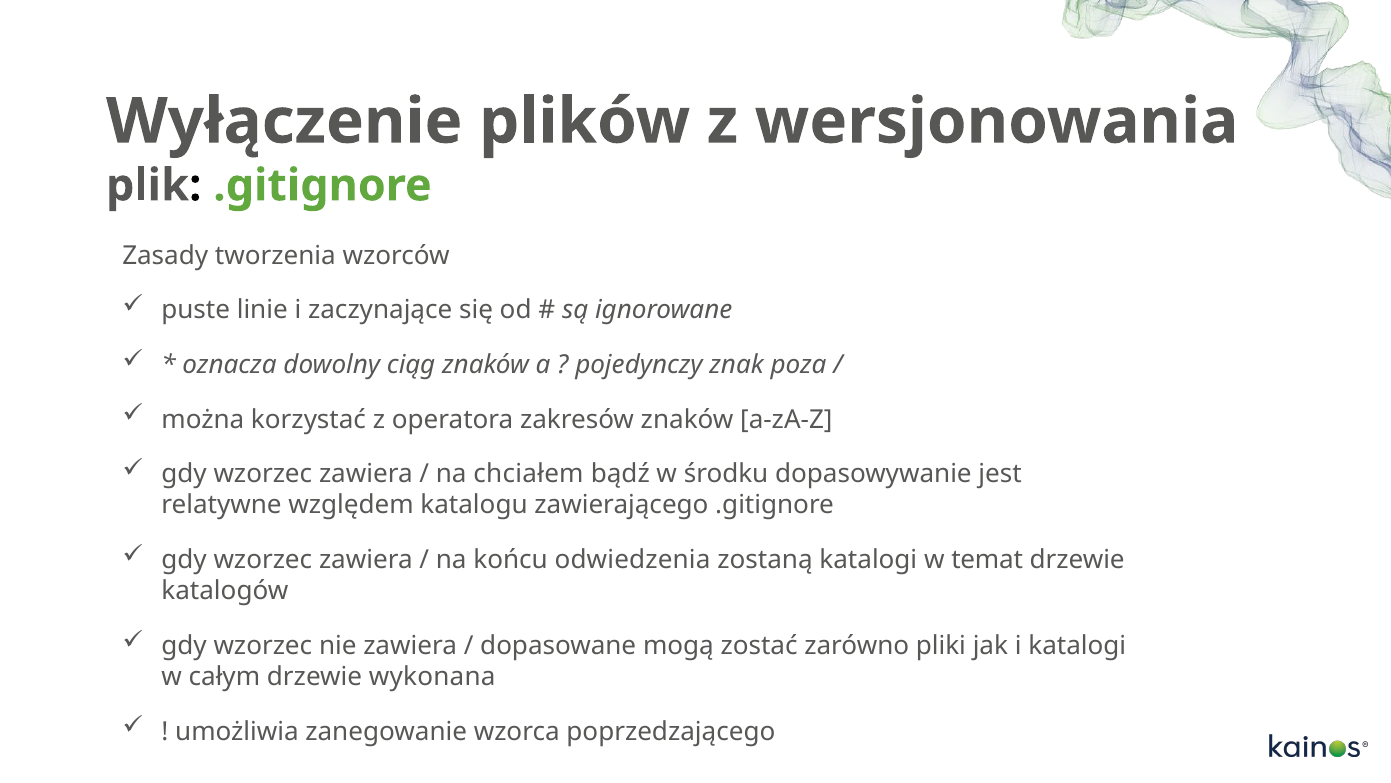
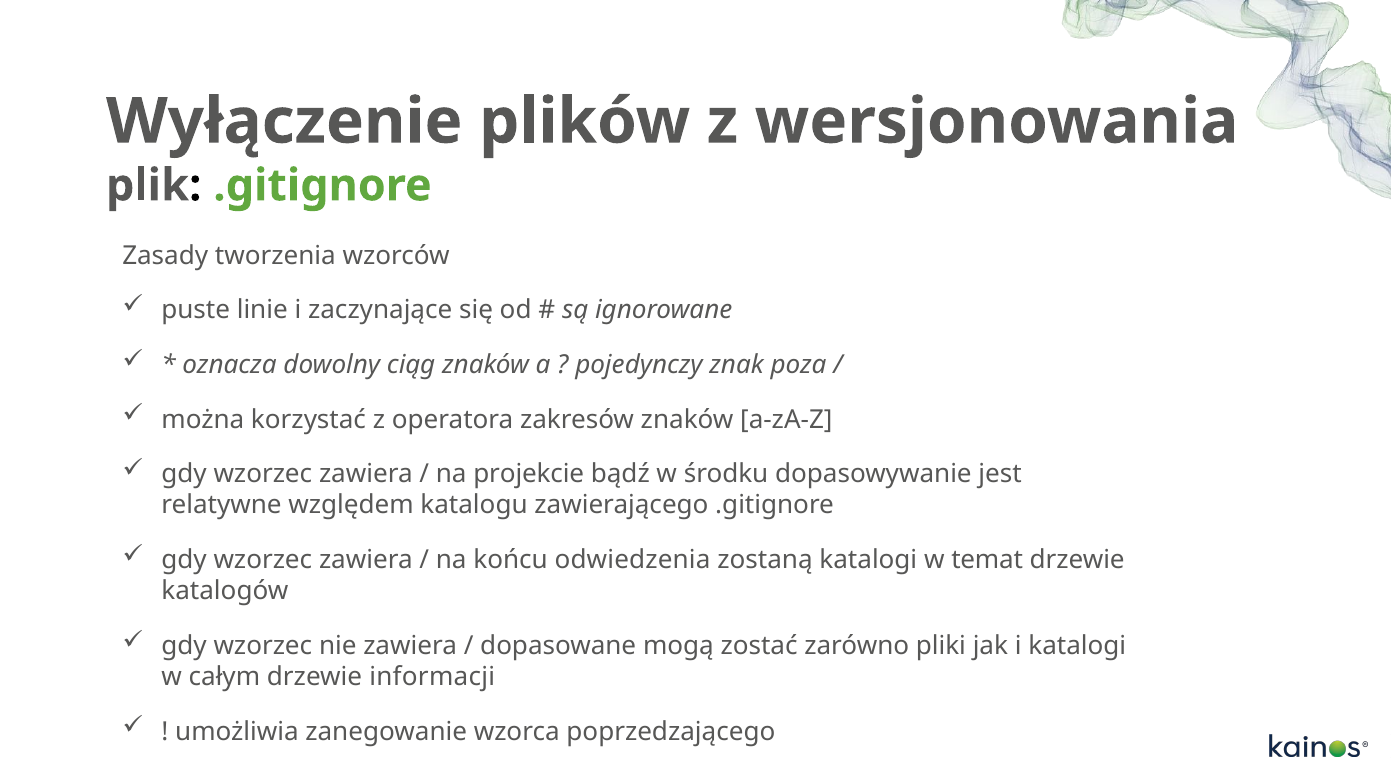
chciałem: chciałem -> projekcie
wykonana: wykonana -> informacji
